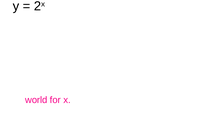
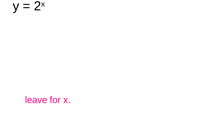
world: world -> leave
